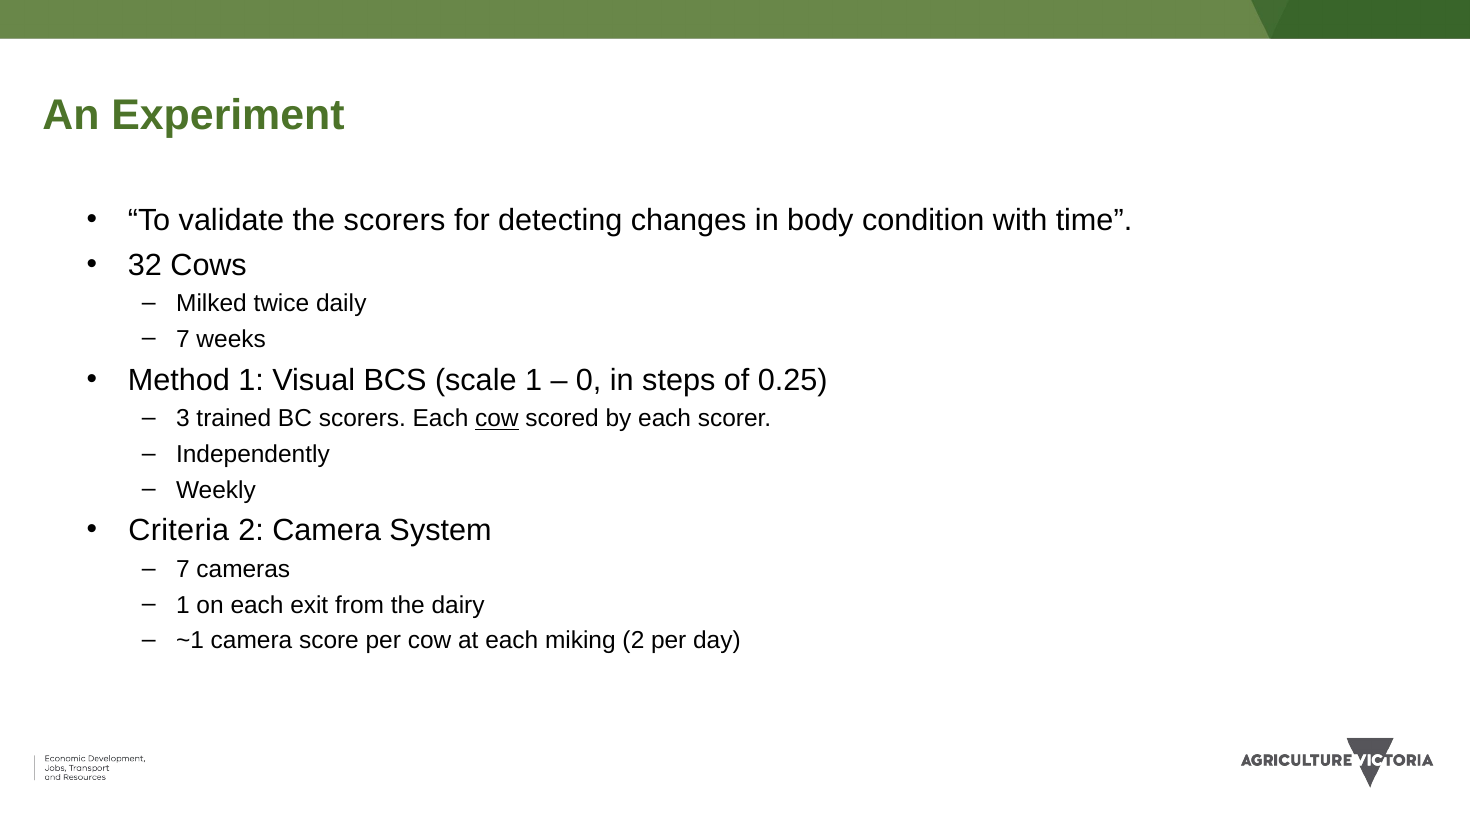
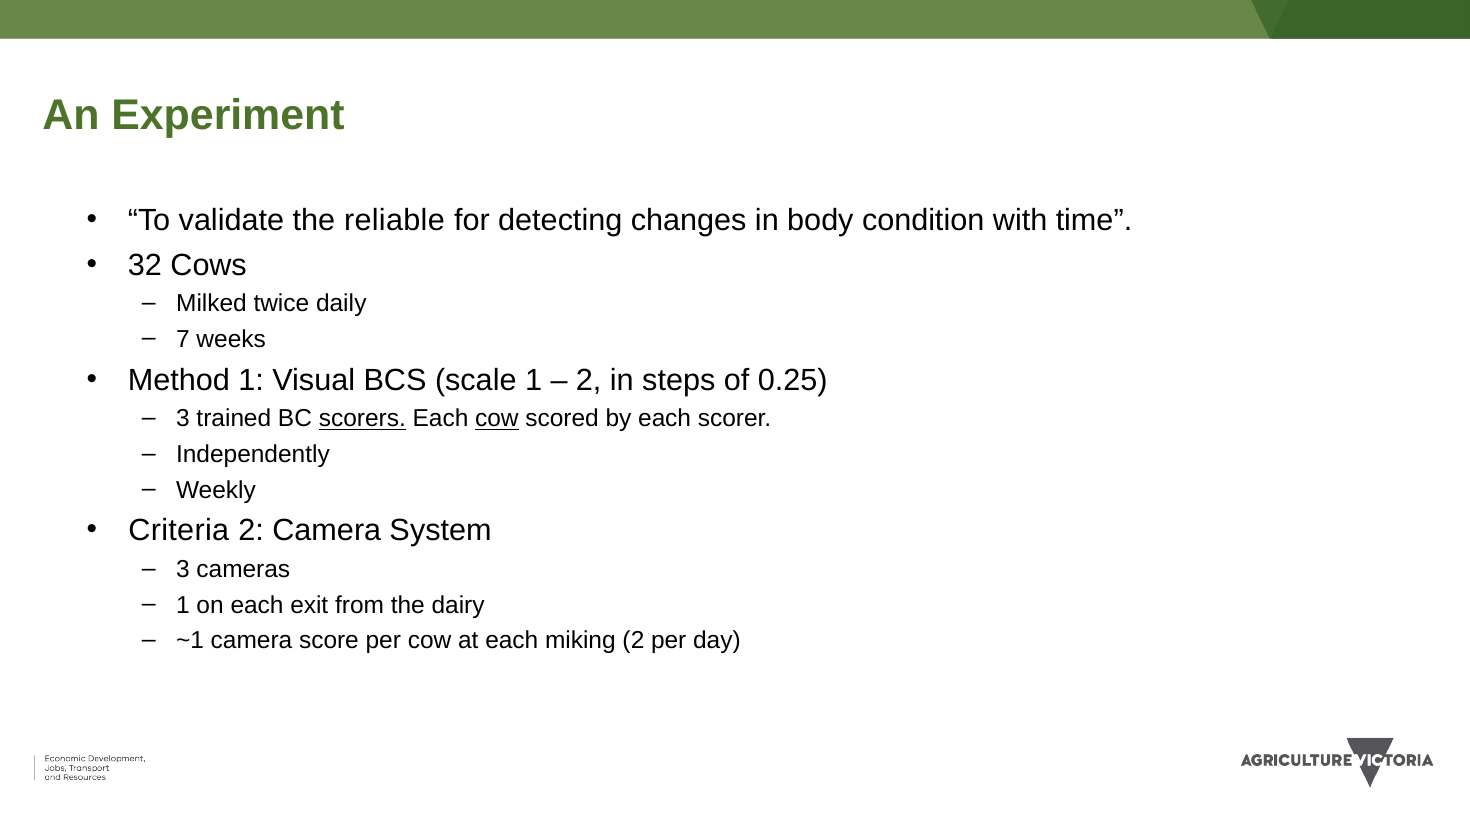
the scorers: scorers -> reliable
0 at (589, 380): 0 -> 2
scorers at (362, 419) underline: none -> present
7 at (183, 570): 7 -> 3
